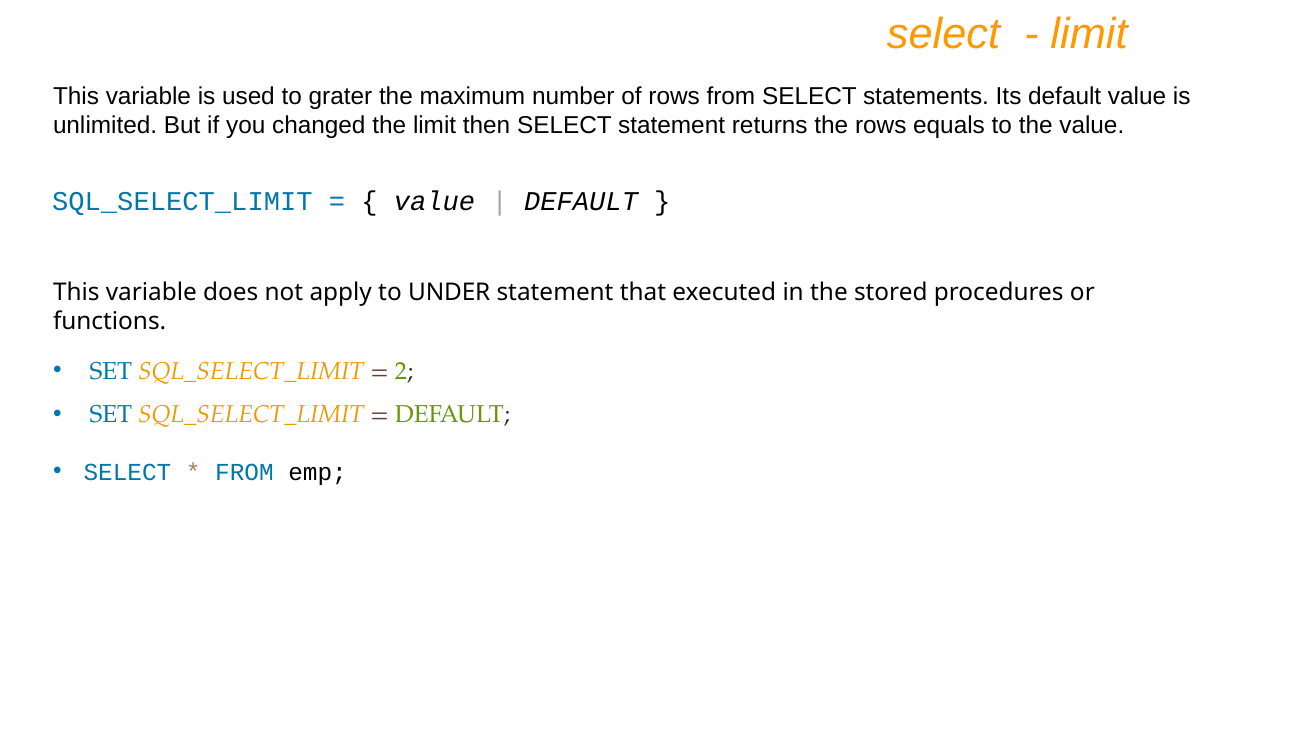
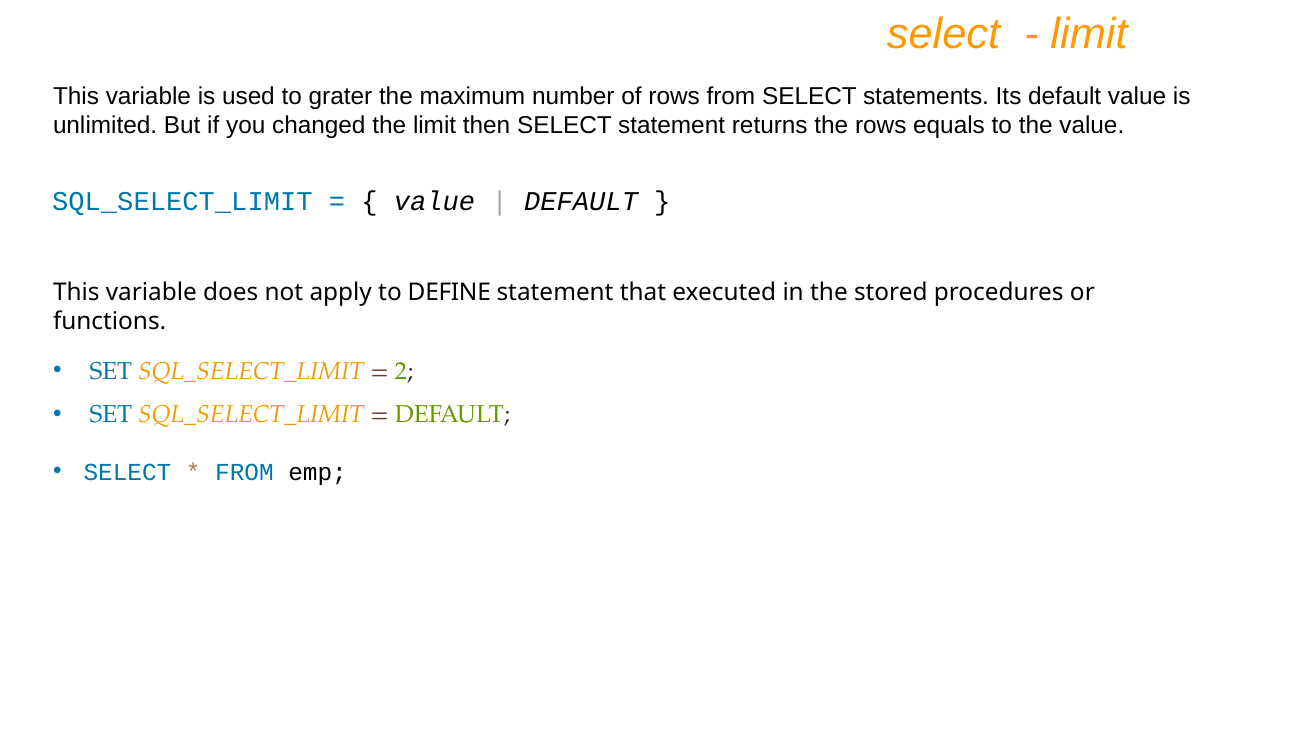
UNDER: UNDER -> DEFINE
